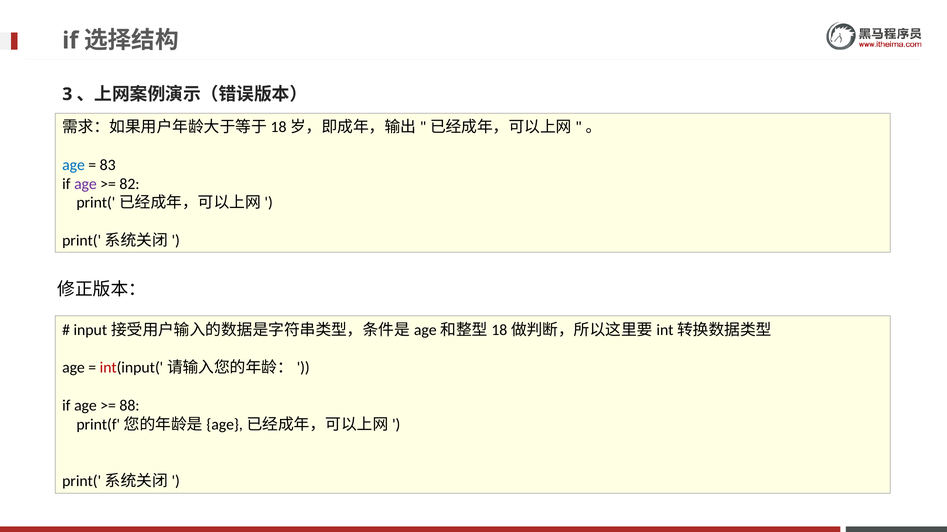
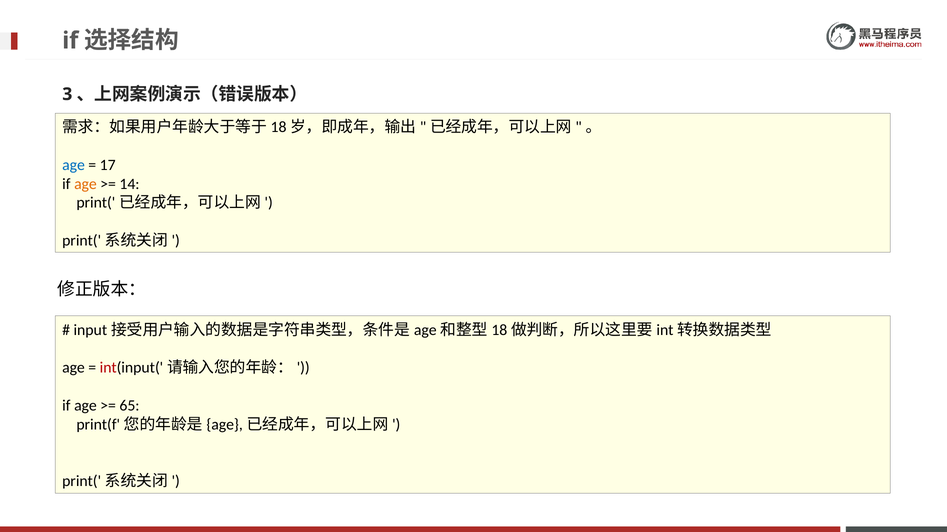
83: 83 -> 17
age at (85, 184) colour: purple -> orange
82: 82 -> 14
88: 88 -> 65
